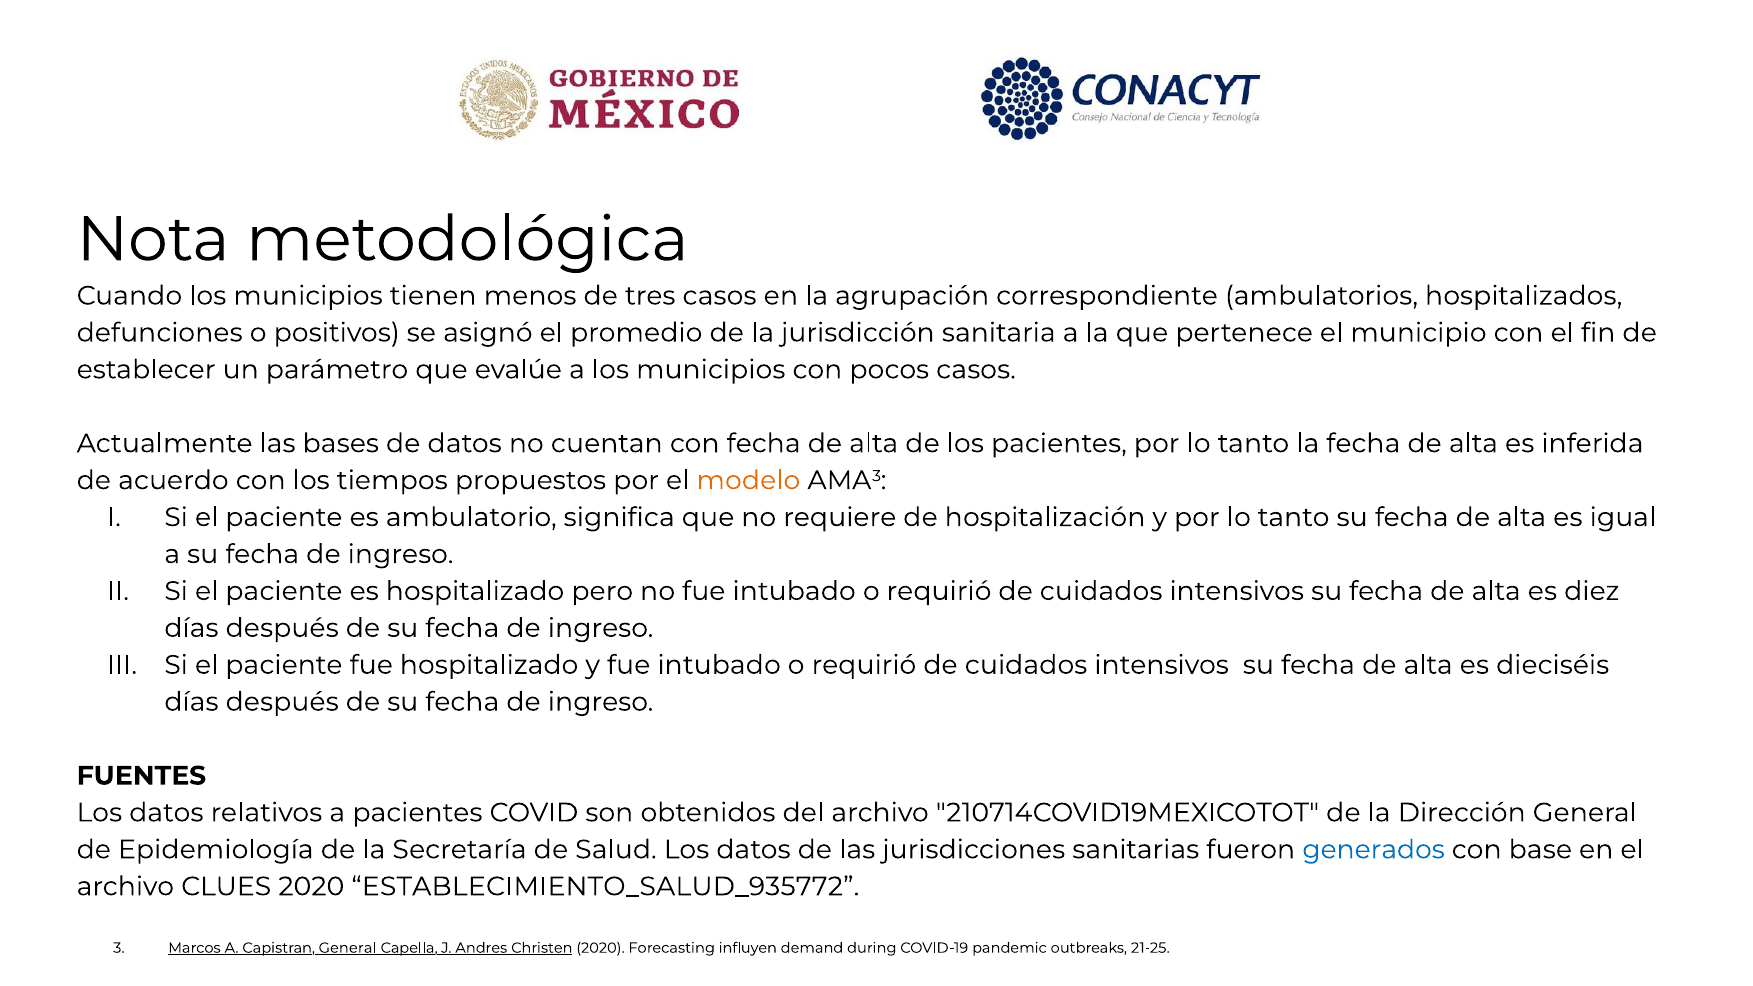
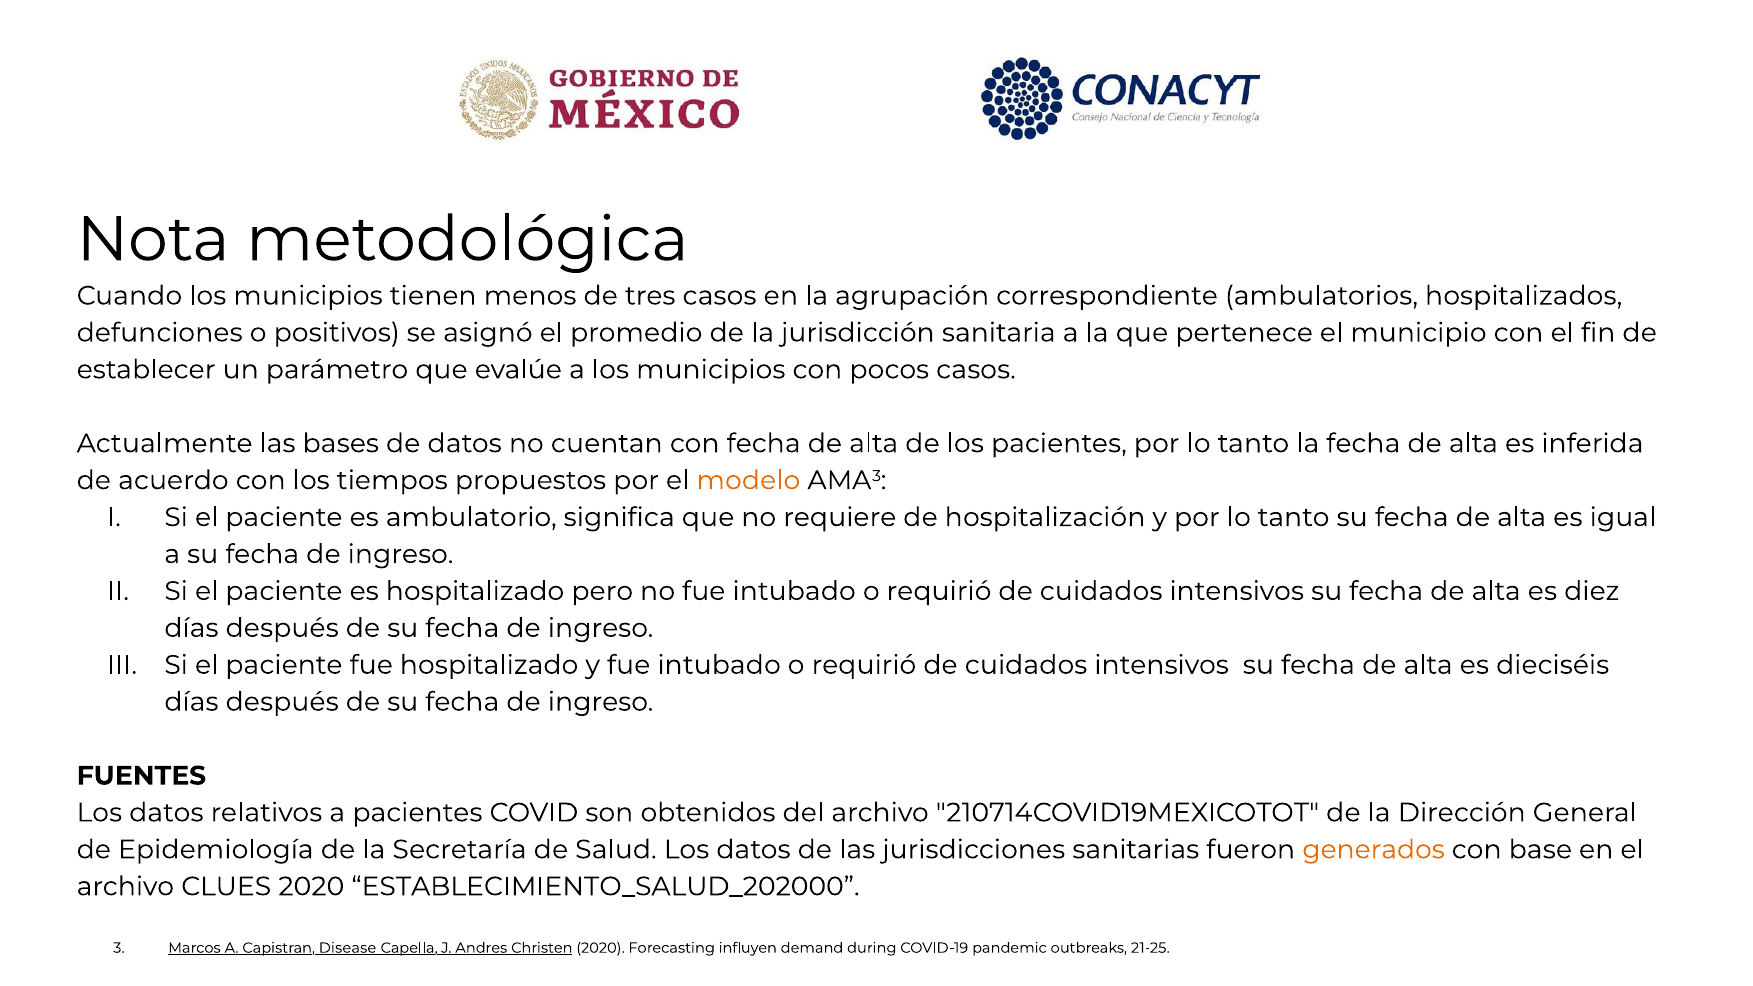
generados colour: blue -> orange
ESTABLECIMIENTO_SALUD_935772: ESTABLECIMIENTO_SALUD_935772 -> ESTABLECIMIENTO_SALUD_202000
Capistran General: General -> Disease
